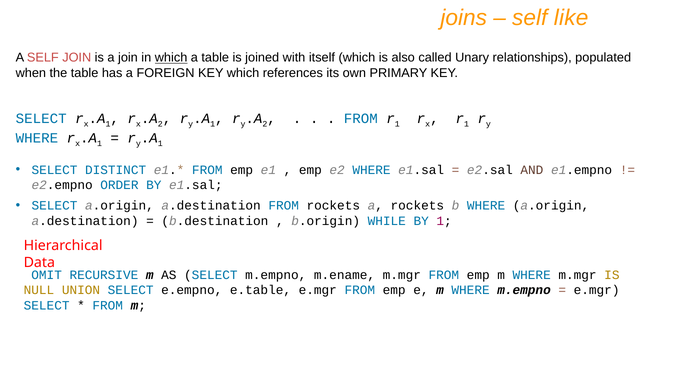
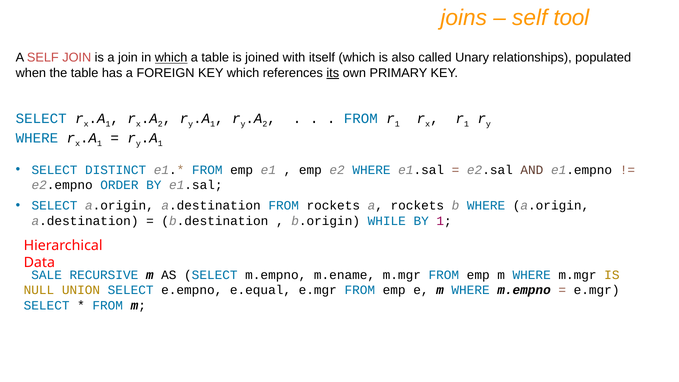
like: like -> tool
its underline: none -> present
OMIT: OMIT -> SALE
e.table: e.table -> e.equal
